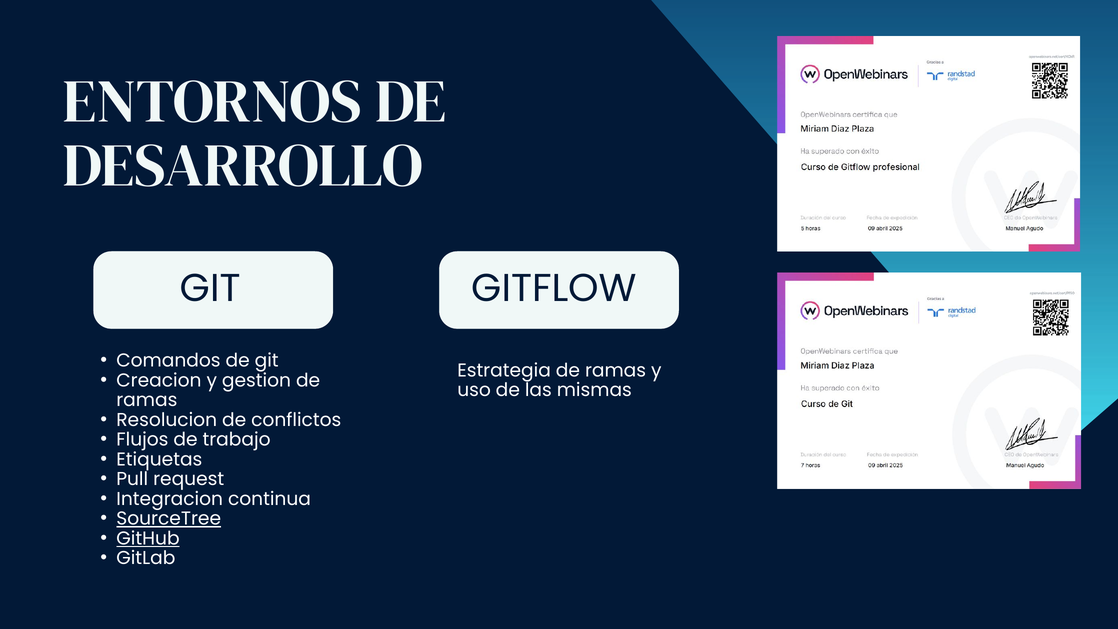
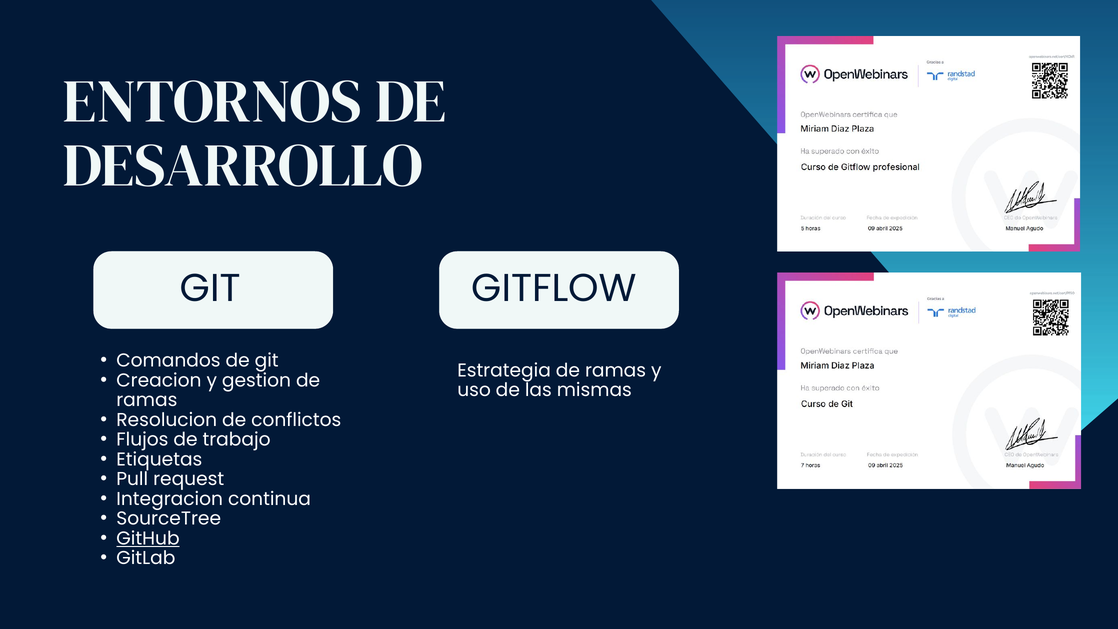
SourceTree underline: present -> none
